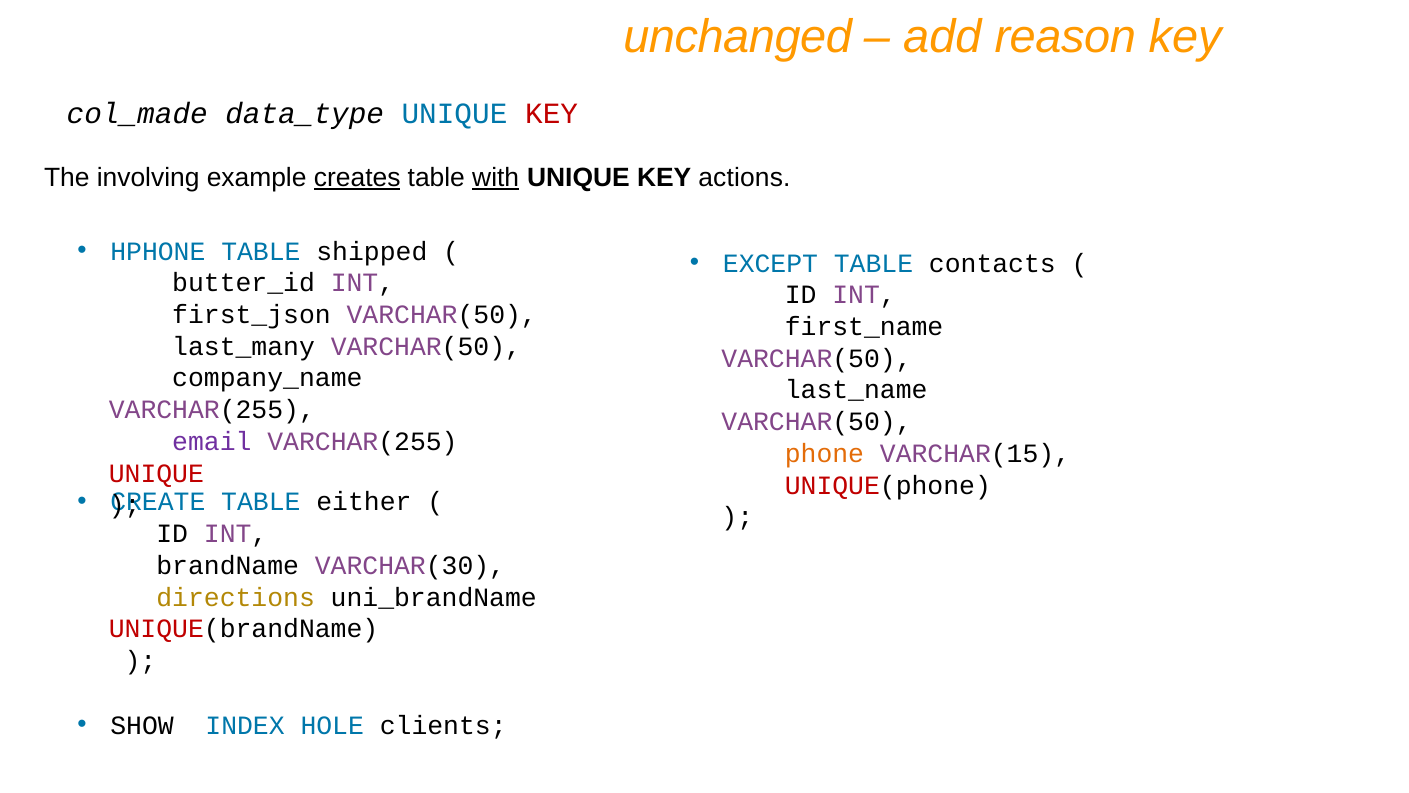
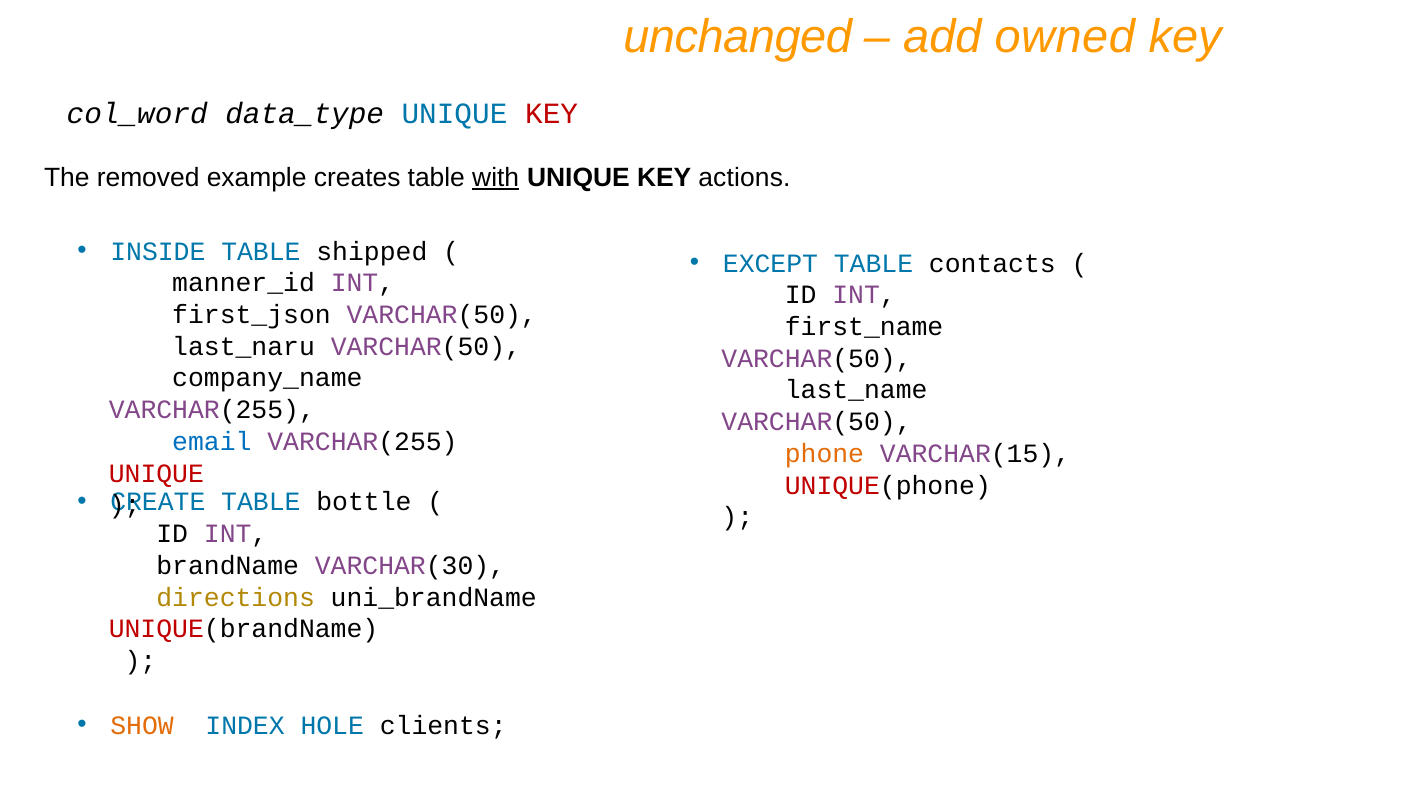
reason: reason -> owned
col_made: col_made -> col_word
involving: involving -> removed
creates underline: present -> none
HPHONE: HPHONE -> INSIDE
butter_id: butter_id -> manner_id
last_many: last_many -> last_naru
email colour: purple -> blue
either: either -> bottle
SHOW colour: black -> orange
